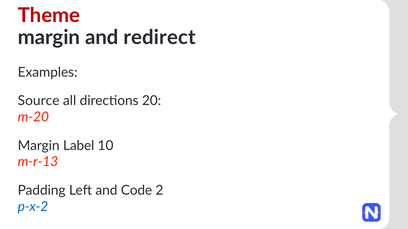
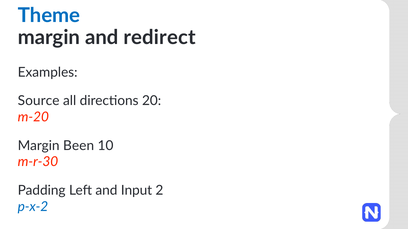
Theme colour: red -> blue
Label: Label -> Been
m-r-13: m-r-13 -> m-r-30
Code: Code -> Input
